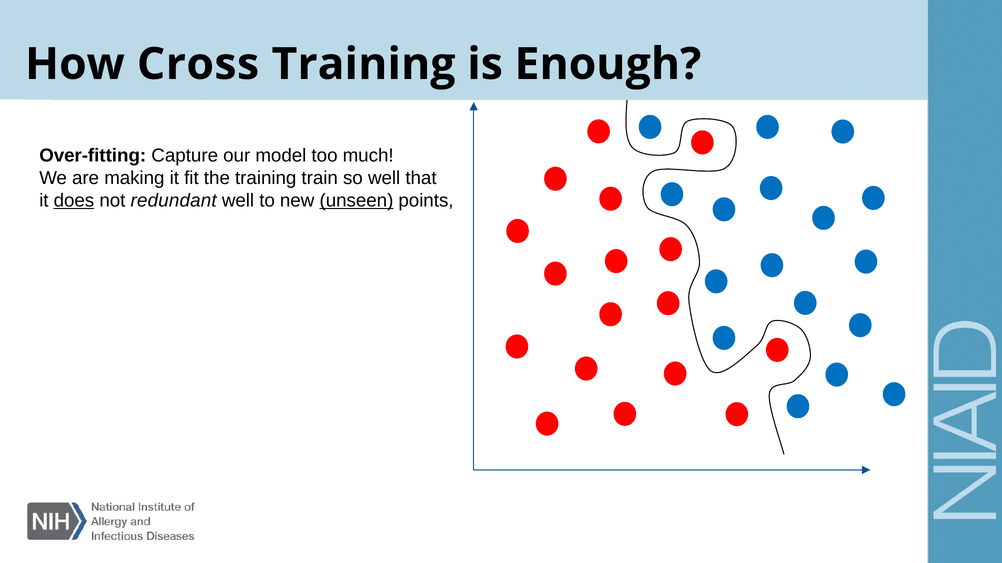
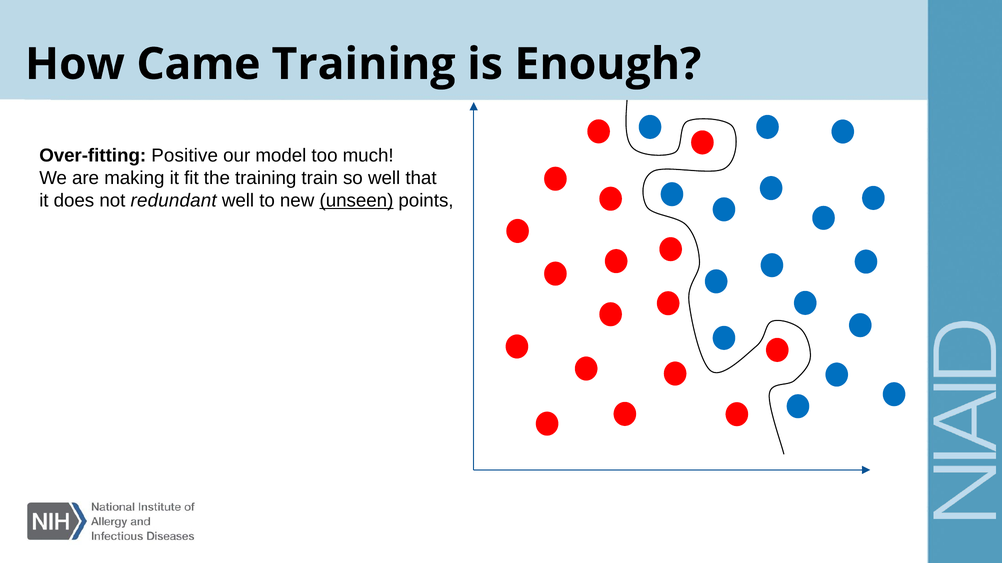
Cross: Cross -> Came
Capture: Capture -> Positive
does underline: present -> none
